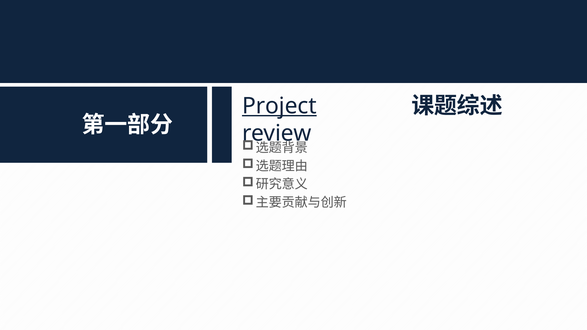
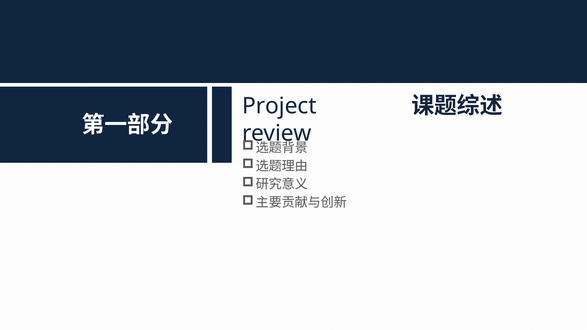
Project underline: present -> none
